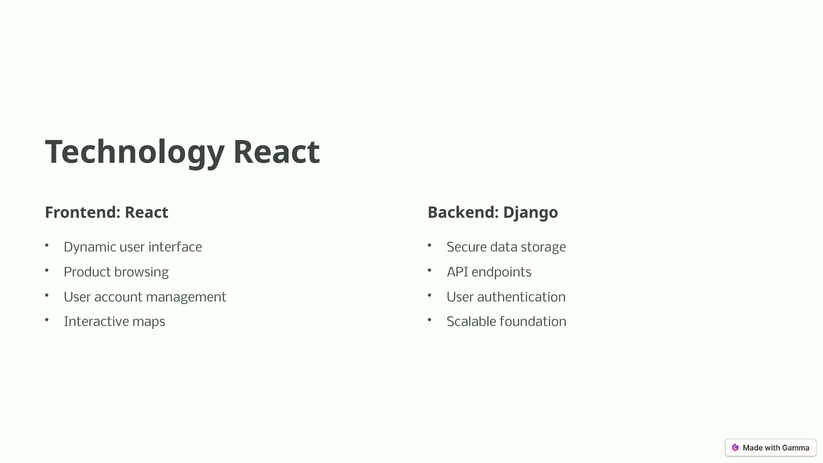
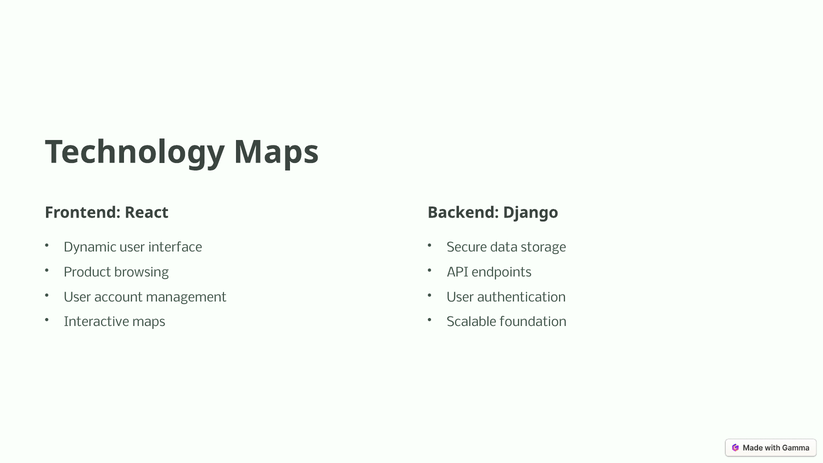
Technology React: React -> Maps
